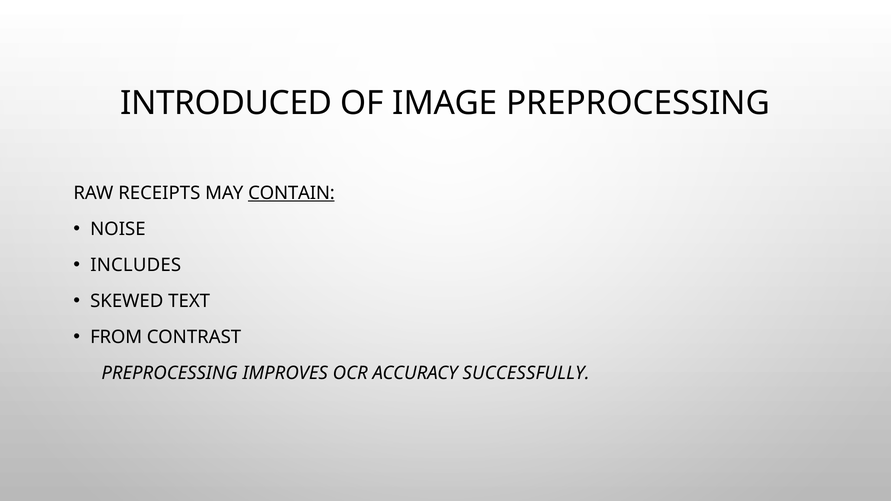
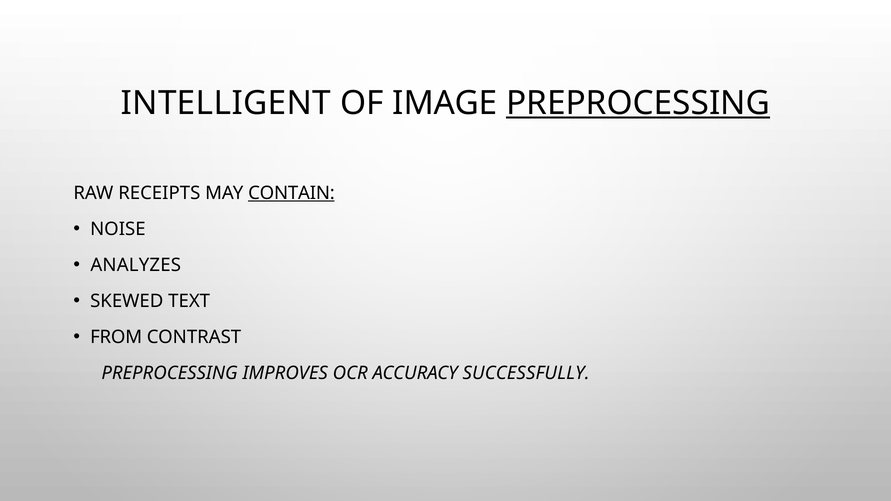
INTRODUCED: INTRODUCED -> INTELLIGENT
PREPROCESSING at (638, 103) underline: none -> present
INCLUDES: INCLUDES -> ANALYZES
